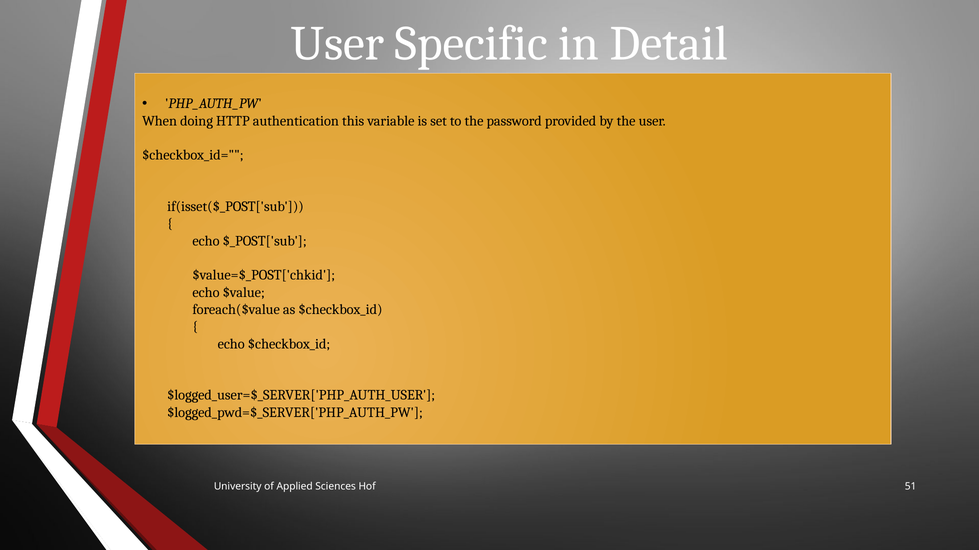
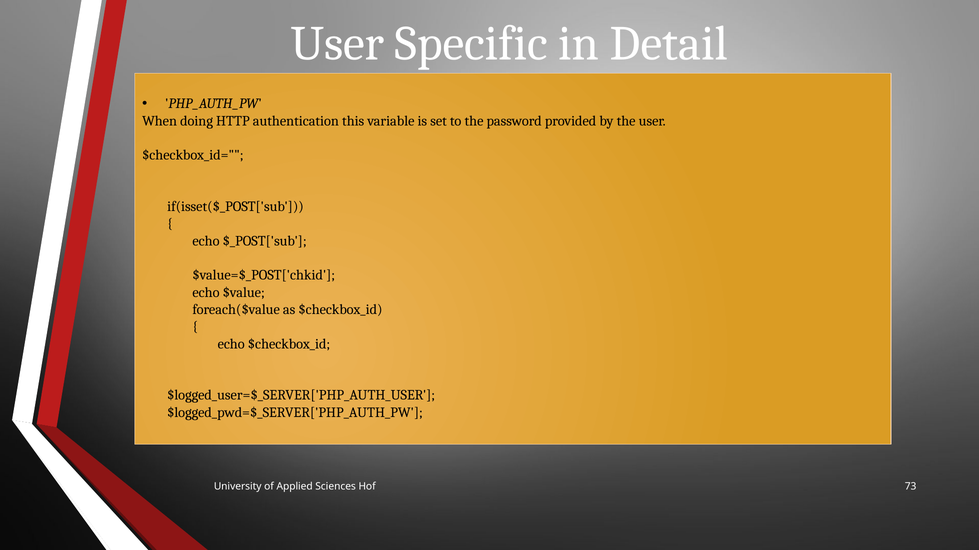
51: 51 -> 73
